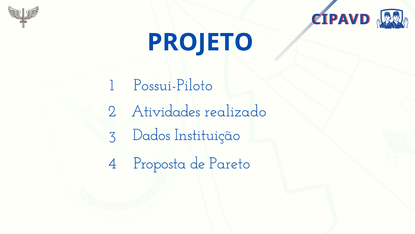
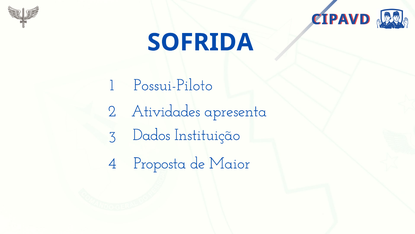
PROJETO: PROJETO -> SOFRIDA
realizado: realizado -> apresenta
Pareto: Pareto -> Maior
